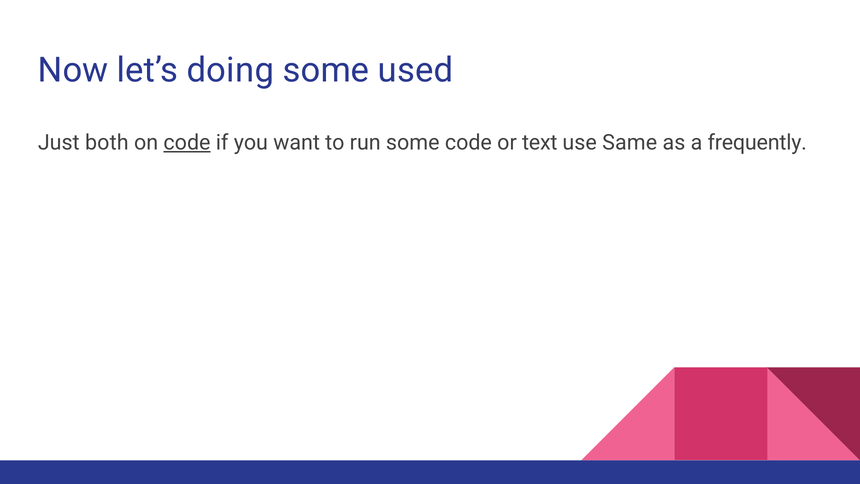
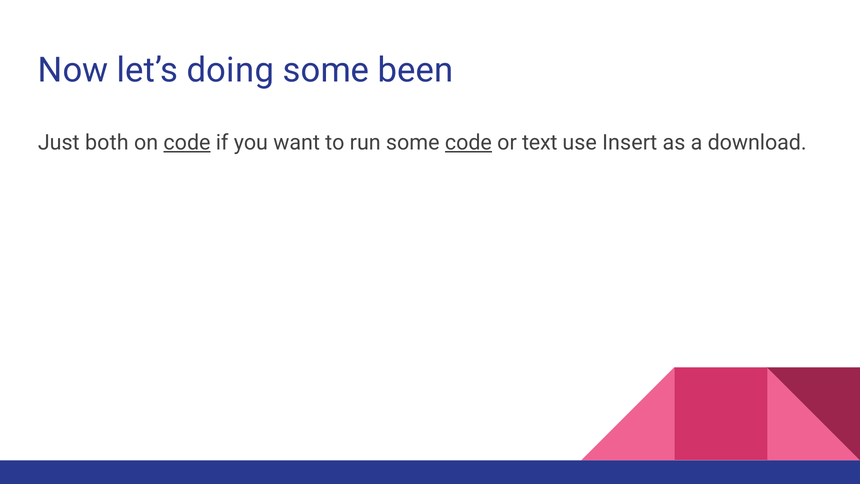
used: used -> been
code at (468, 143) underline: none -> present
Same: Same -> Insert
frequently: frequently -> download
